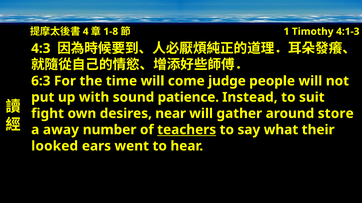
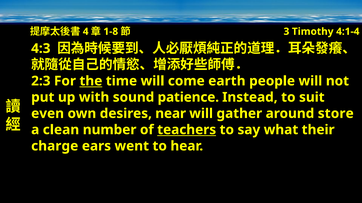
1: 1 -> 3
4:1-3: 4:1-3 -> 4:1-4
6:3: 6:3 -> 2:3
the underline: none -> present
judge: judge -> earth
fight: fight -> even
away: away -> clean
looked: looked -> charge
